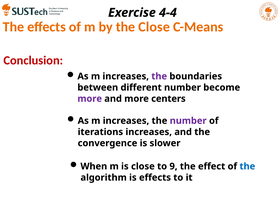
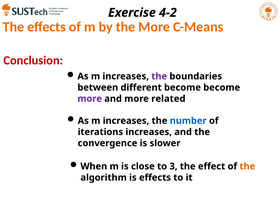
4-4: 4-4 -> 4-2
the Close: Close -> More
different number: number -> become
centers: centers -> related
number at (188, 121) colour: purple -> blue
9: 9 -> 3
the at (247, 166) colour: blue -> orange
